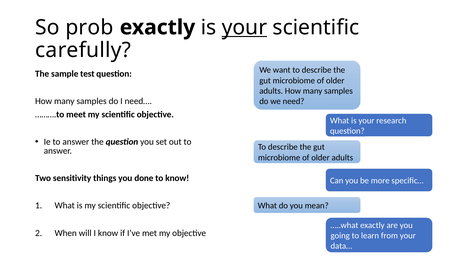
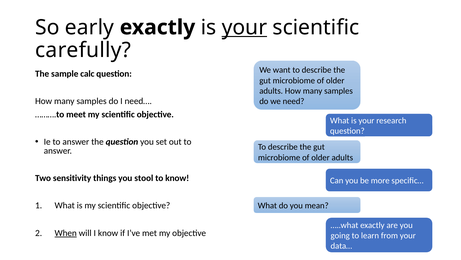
prob: prob -> early
test: test -> calc
done: done -> stool
When underline: none -> present
